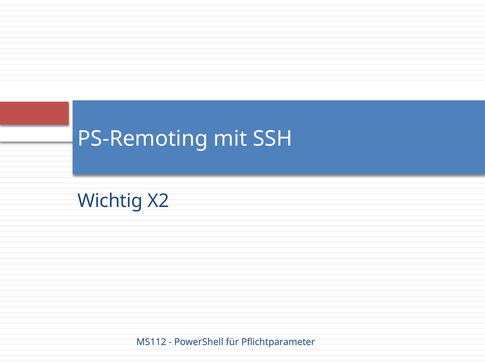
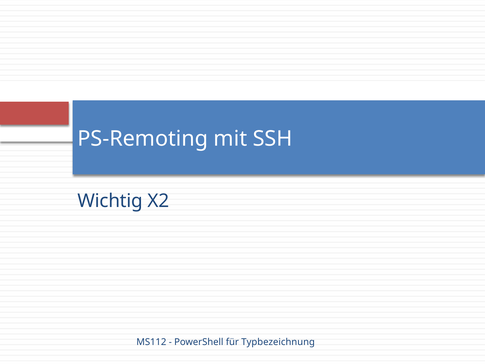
Pflichtparameter: Pflichtparameter -> Typbezeichnung
